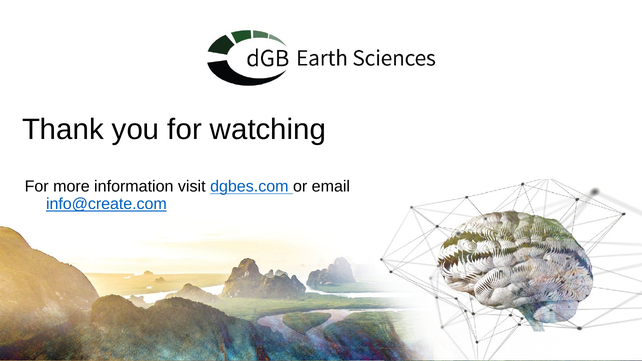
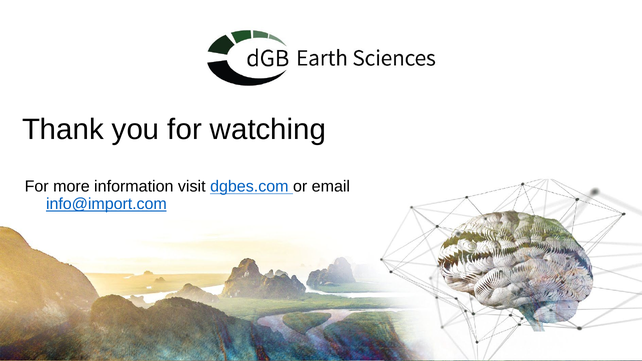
info@create.com: info@create.com -> info@import.com
